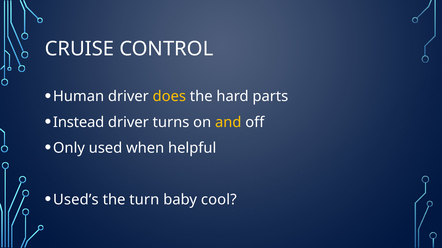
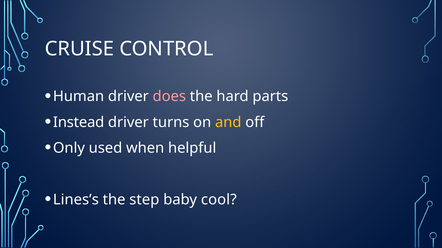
does colour: yellow -> pink
Used’s: Used’s -> Lines’s
turn: turn -> step
